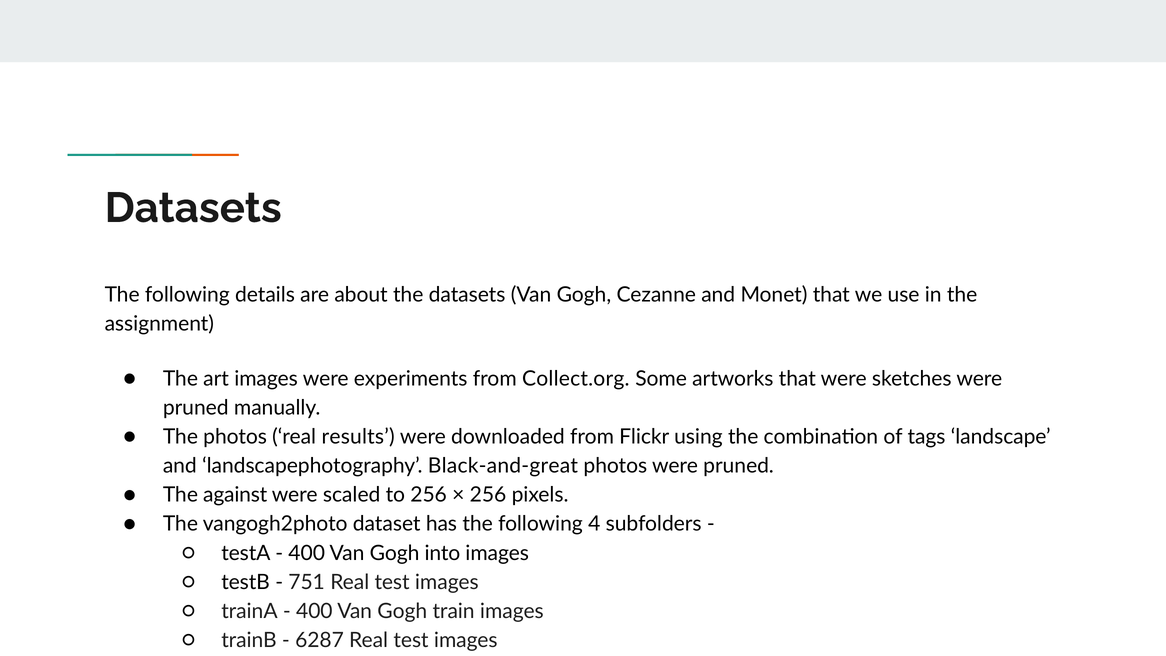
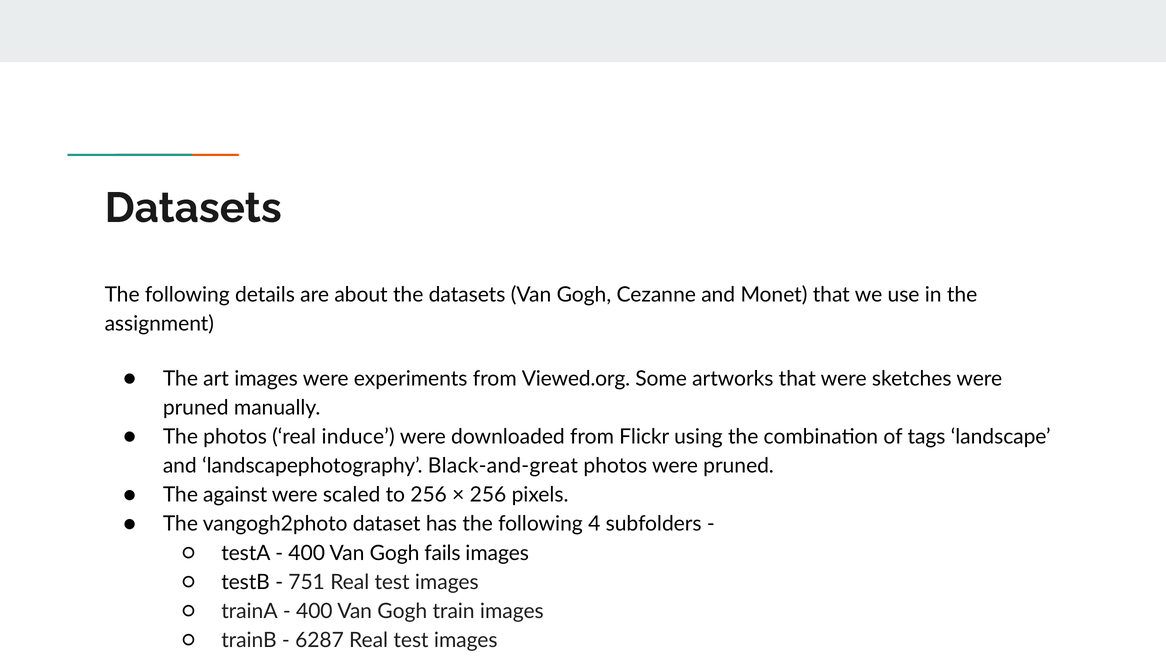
Collect.org: Collect.org -> Viewed.org
results: results -> induce
into: into -> fails
